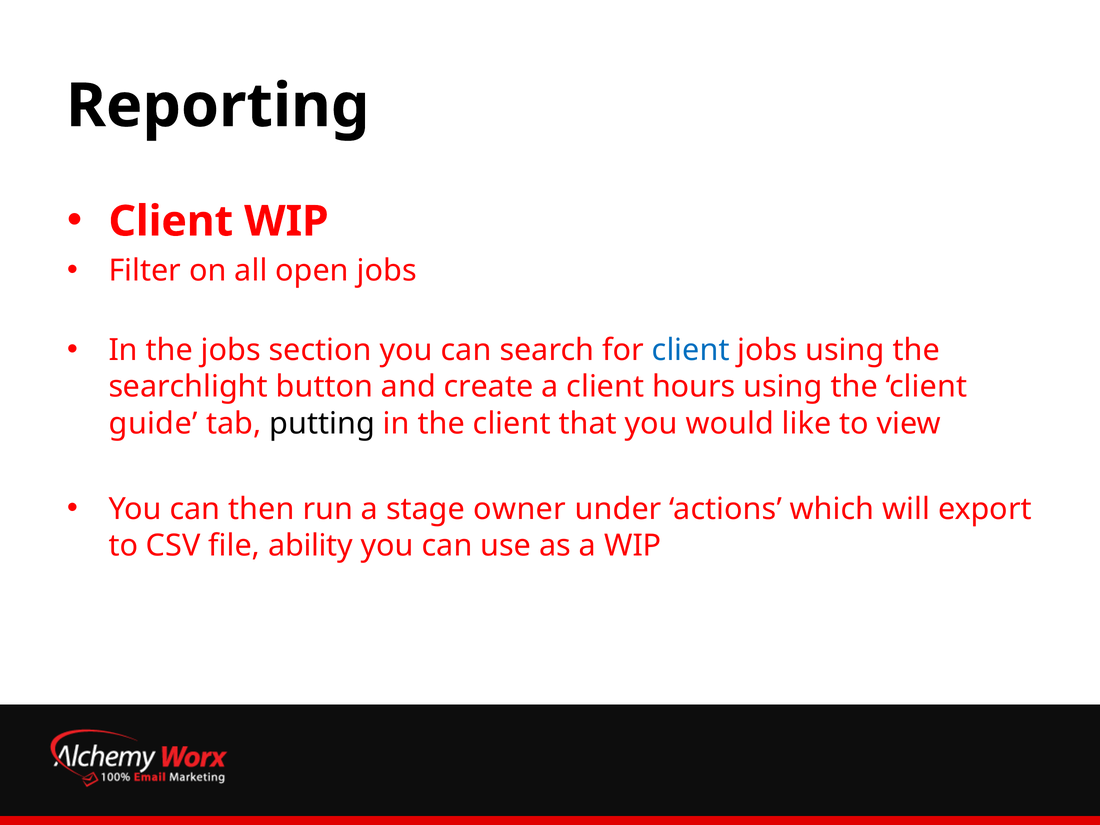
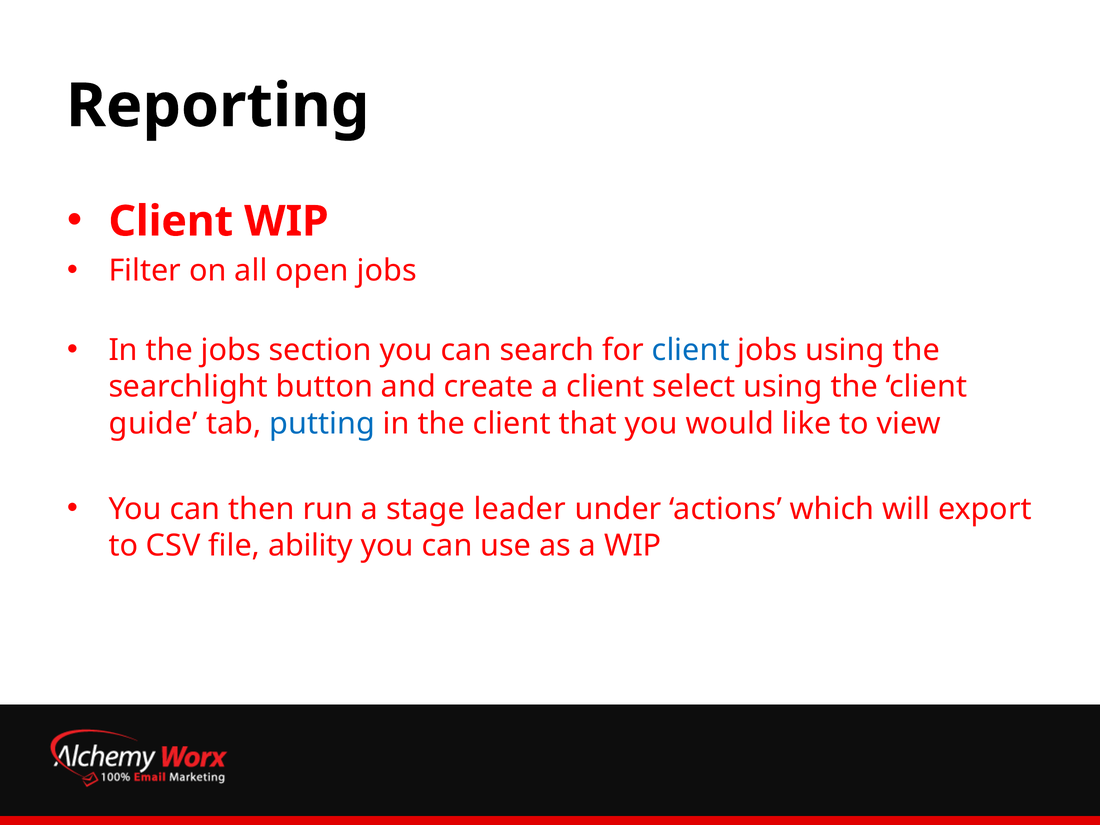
hours: hours -> select
putting colour: black -> blue
owner: owner -> leader
